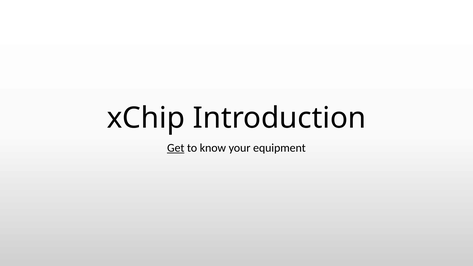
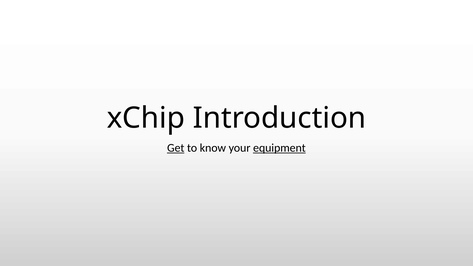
equipment underline: none -> present
